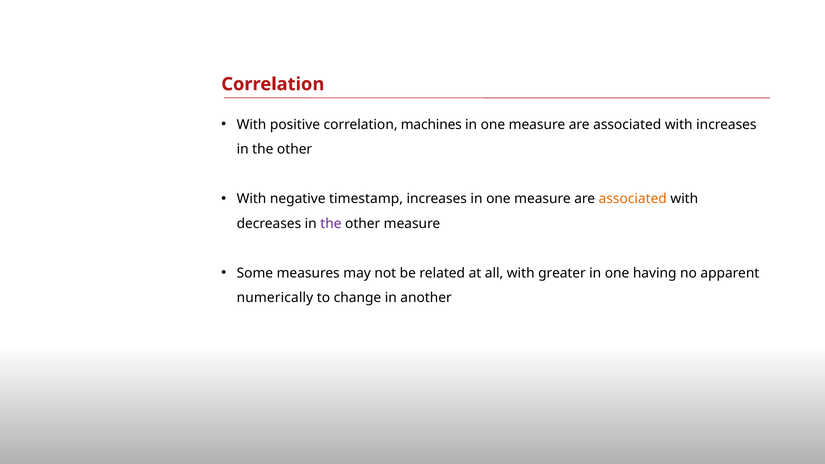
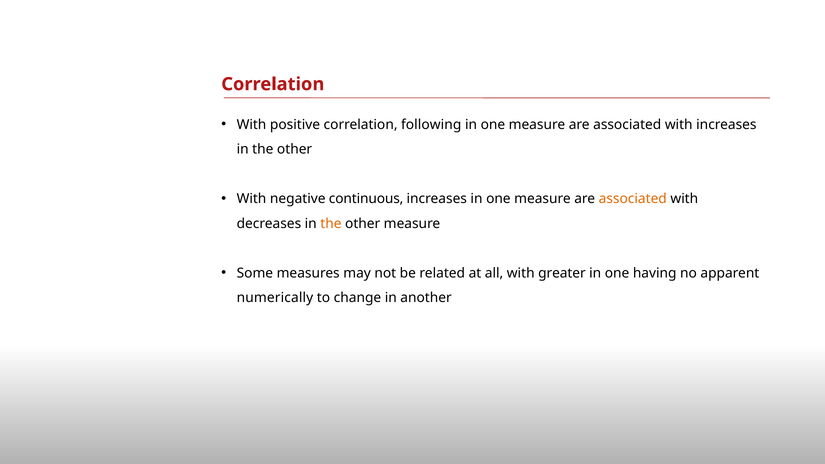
machines: machines -> following
timestamp: timestamp -> continuous
the at (331, 224) colour: purple -> orange
